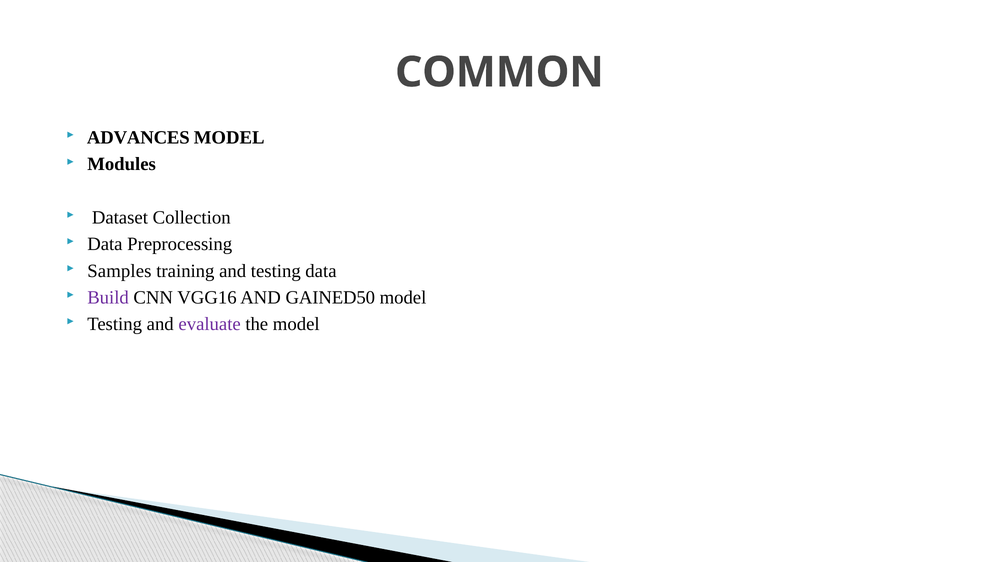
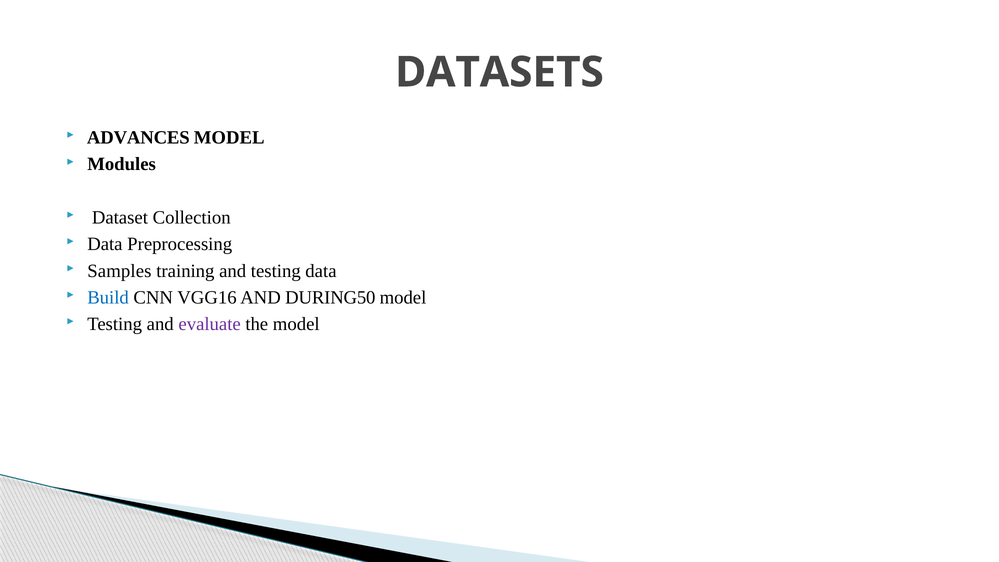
COMMON: COMMON -> DATASETS
Build colour: purple -> blue
GAINED50: GAINED50 -> DURING50
